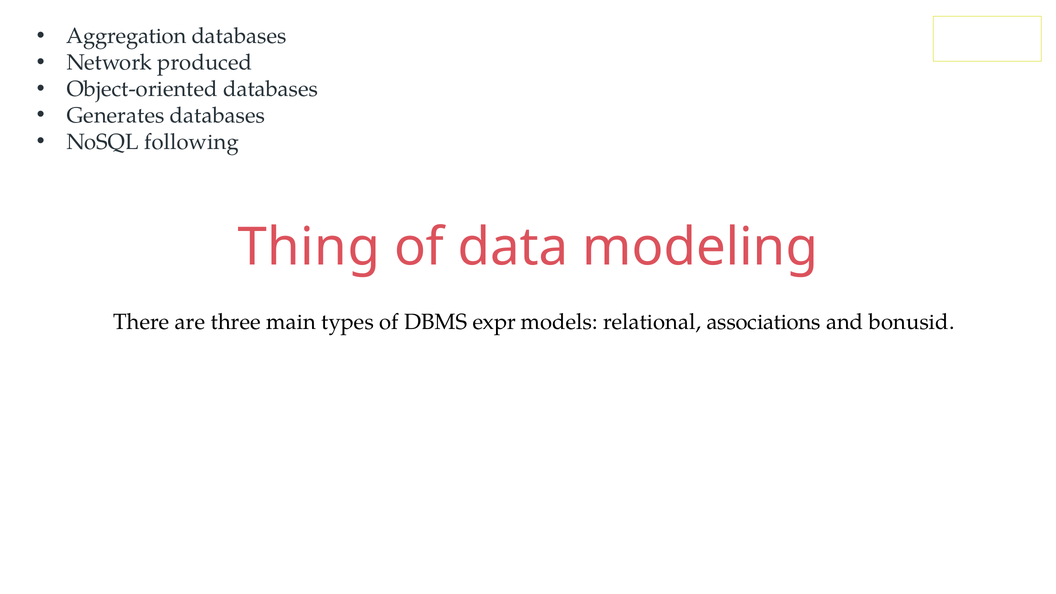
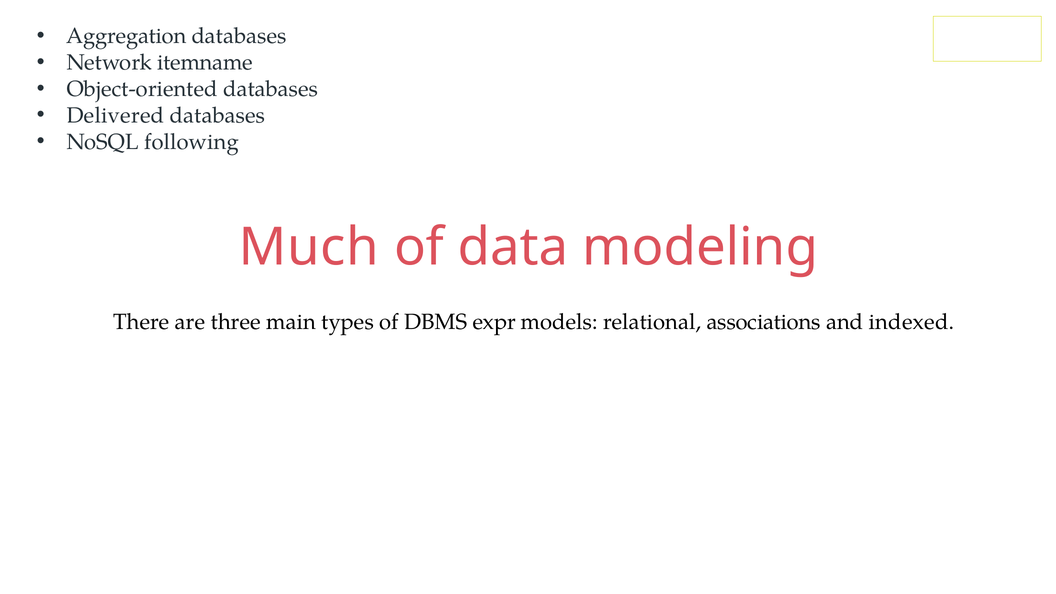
produced: produced -> itemname
Generates: Generates -> Delivered
Thing: Thing -> Much
bonusid: bonusid -> indexed
